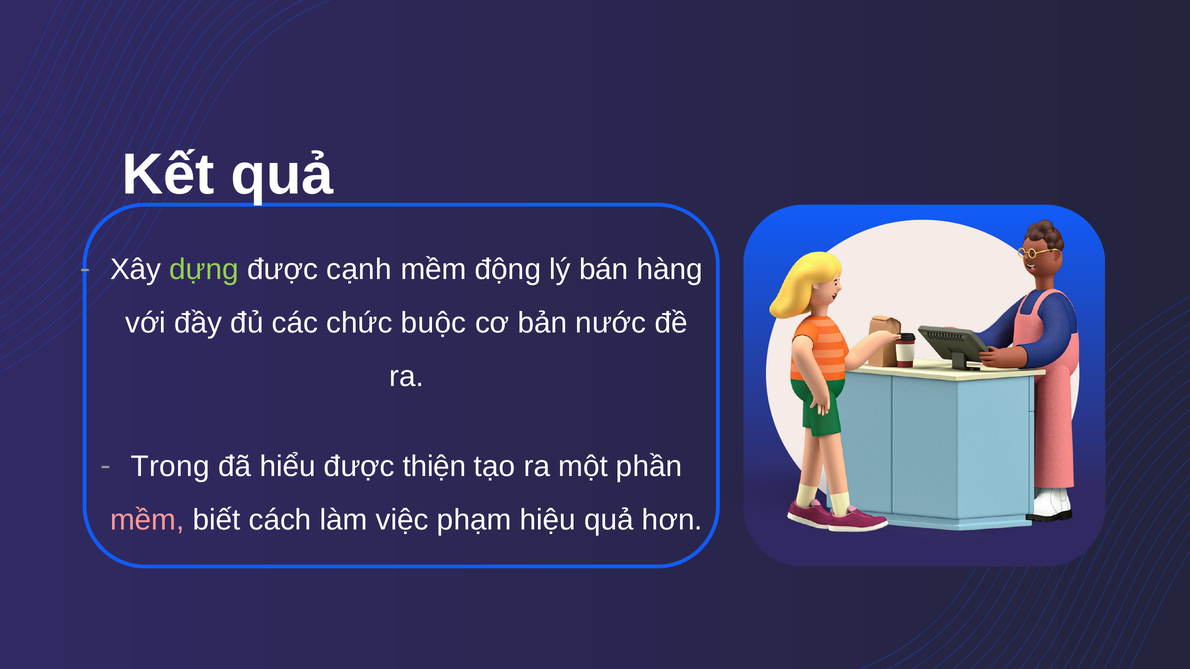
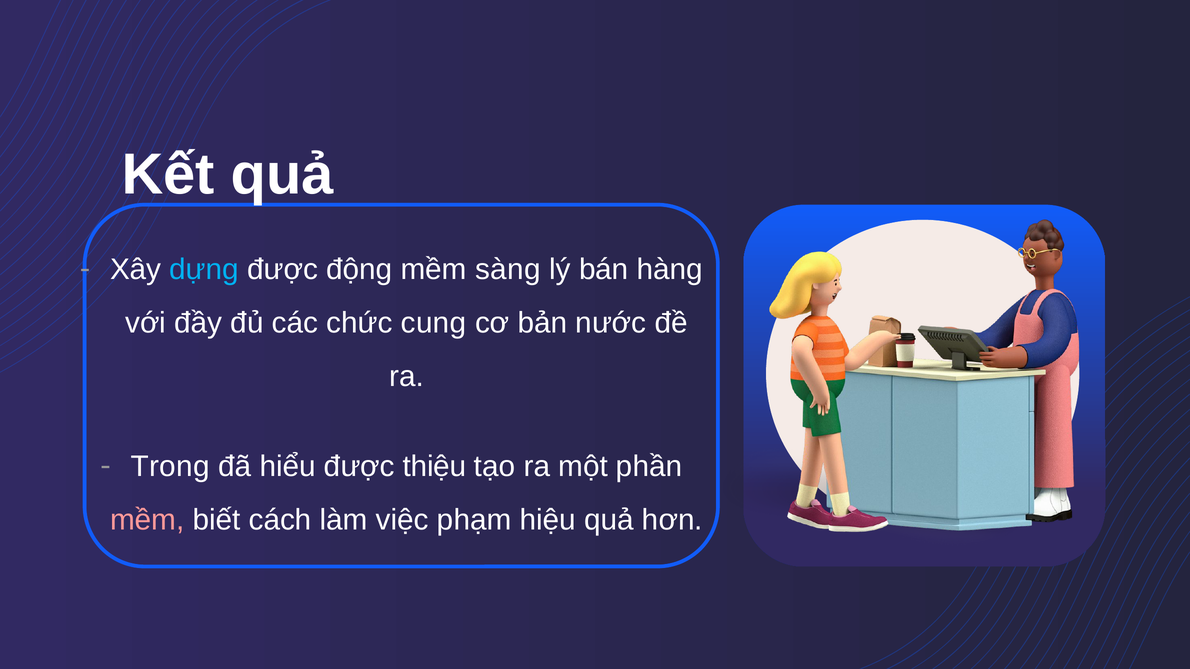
dựng colour: light green -> light blue
cạnh: cạnh -> động
động: động -> sàng
buộc: buộc -> cung
thiện: thiện -> thiệu
